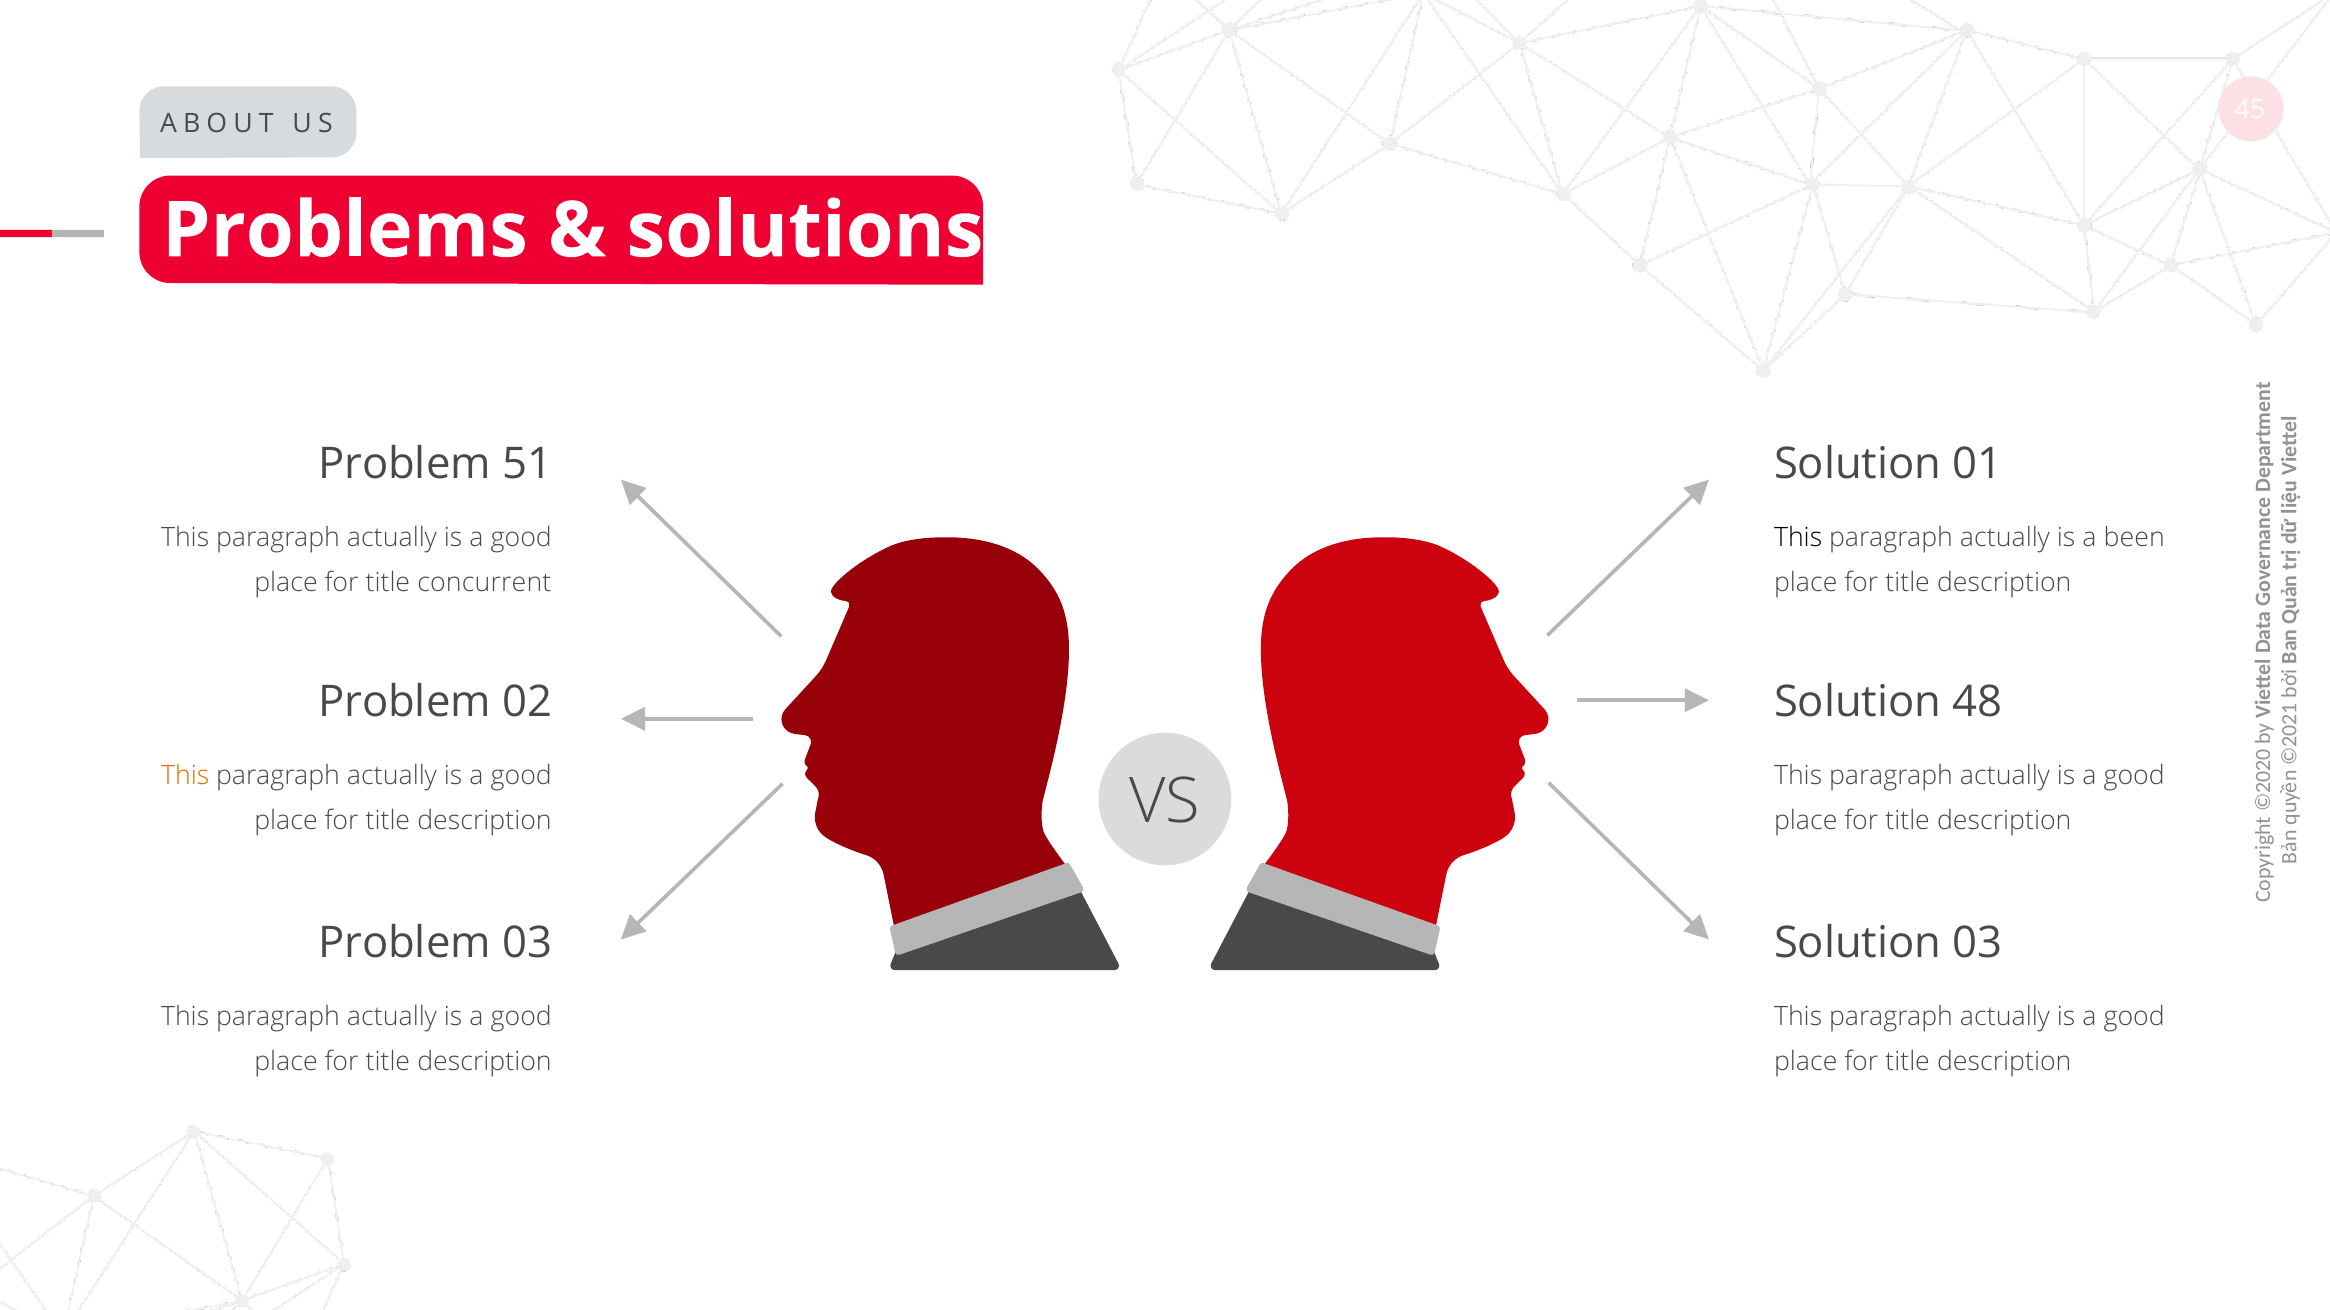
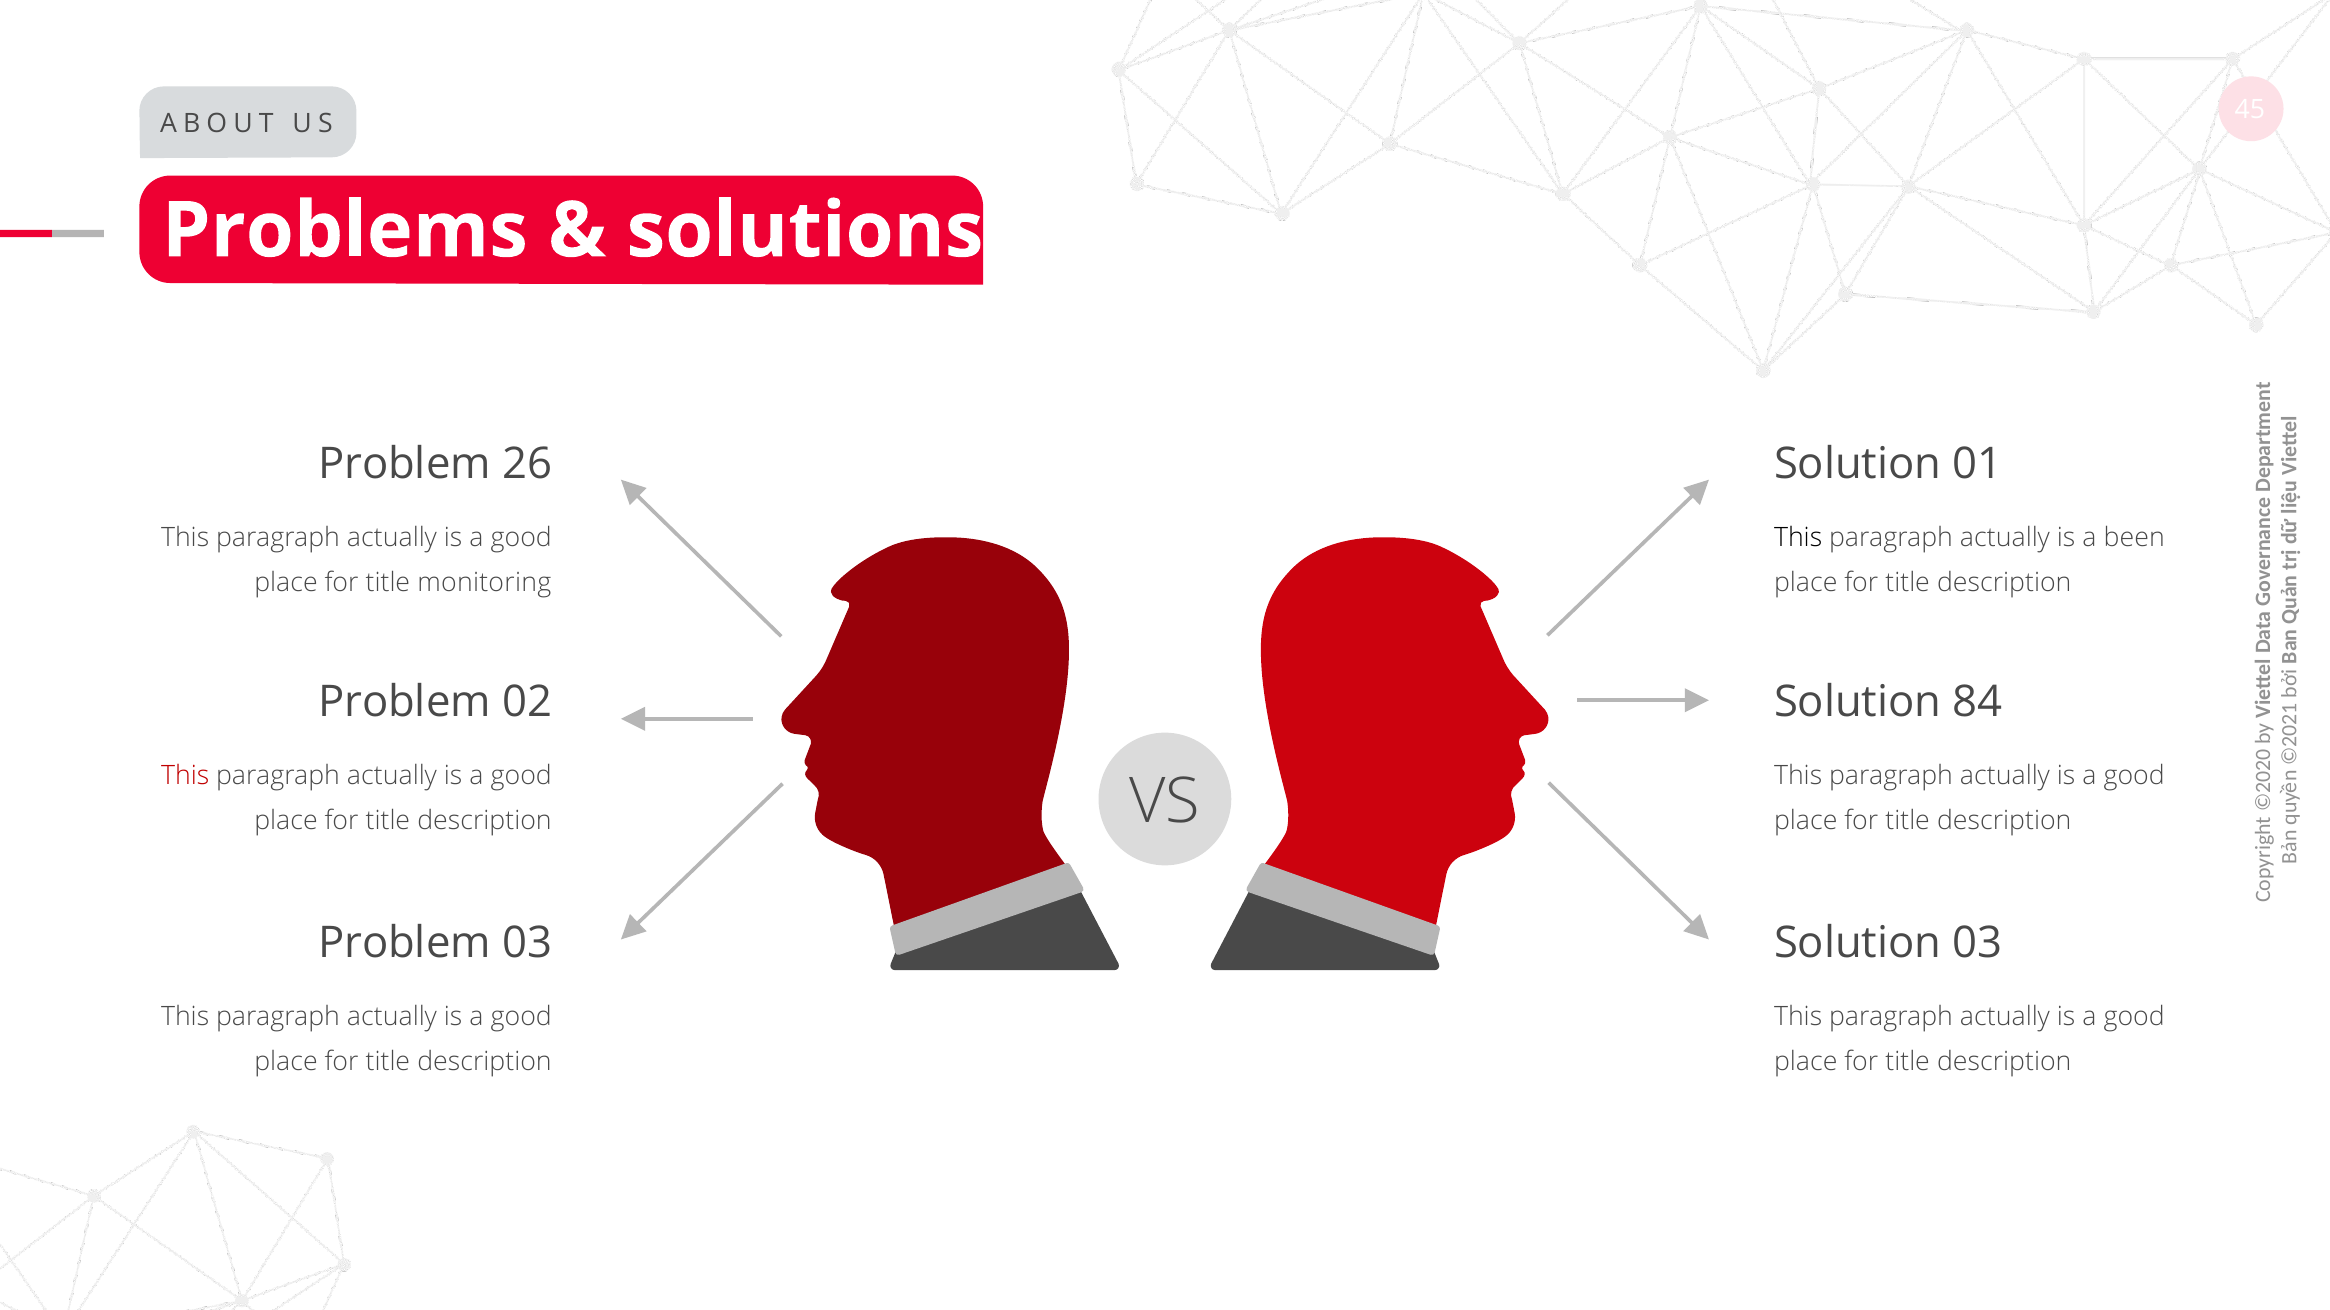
51: 51 -> 26
concurrent: concurrent -> monitoring
48: 48 -> 84
This at (185, 776) colour: orange -> red
